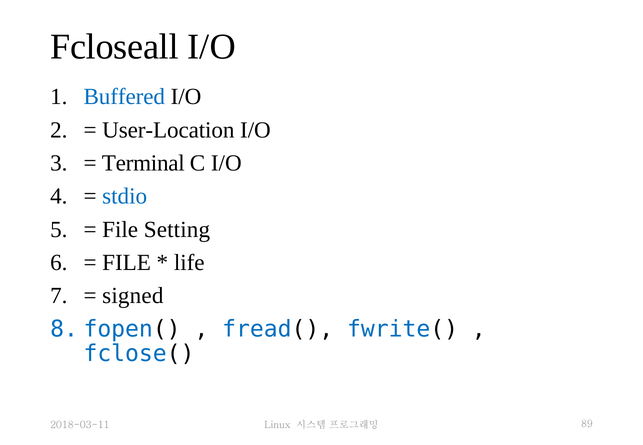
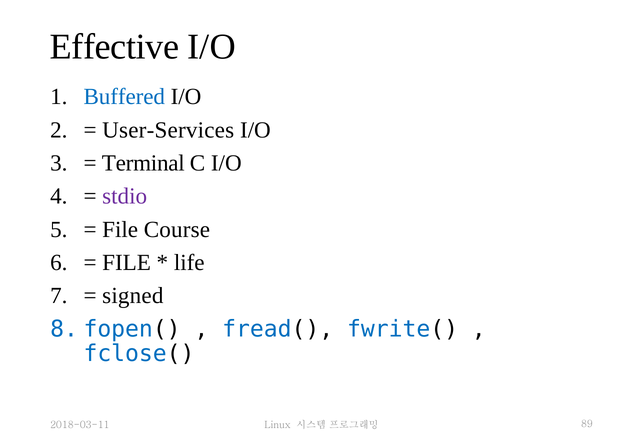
Fcloseall: Fcloseall -> Effective
User-Location: User-Location -> User-Services
stdio colour: blue -> purple
Setting: Setting -> Course
